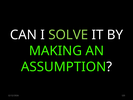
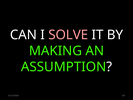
SOLVE colour: light green -> pink
